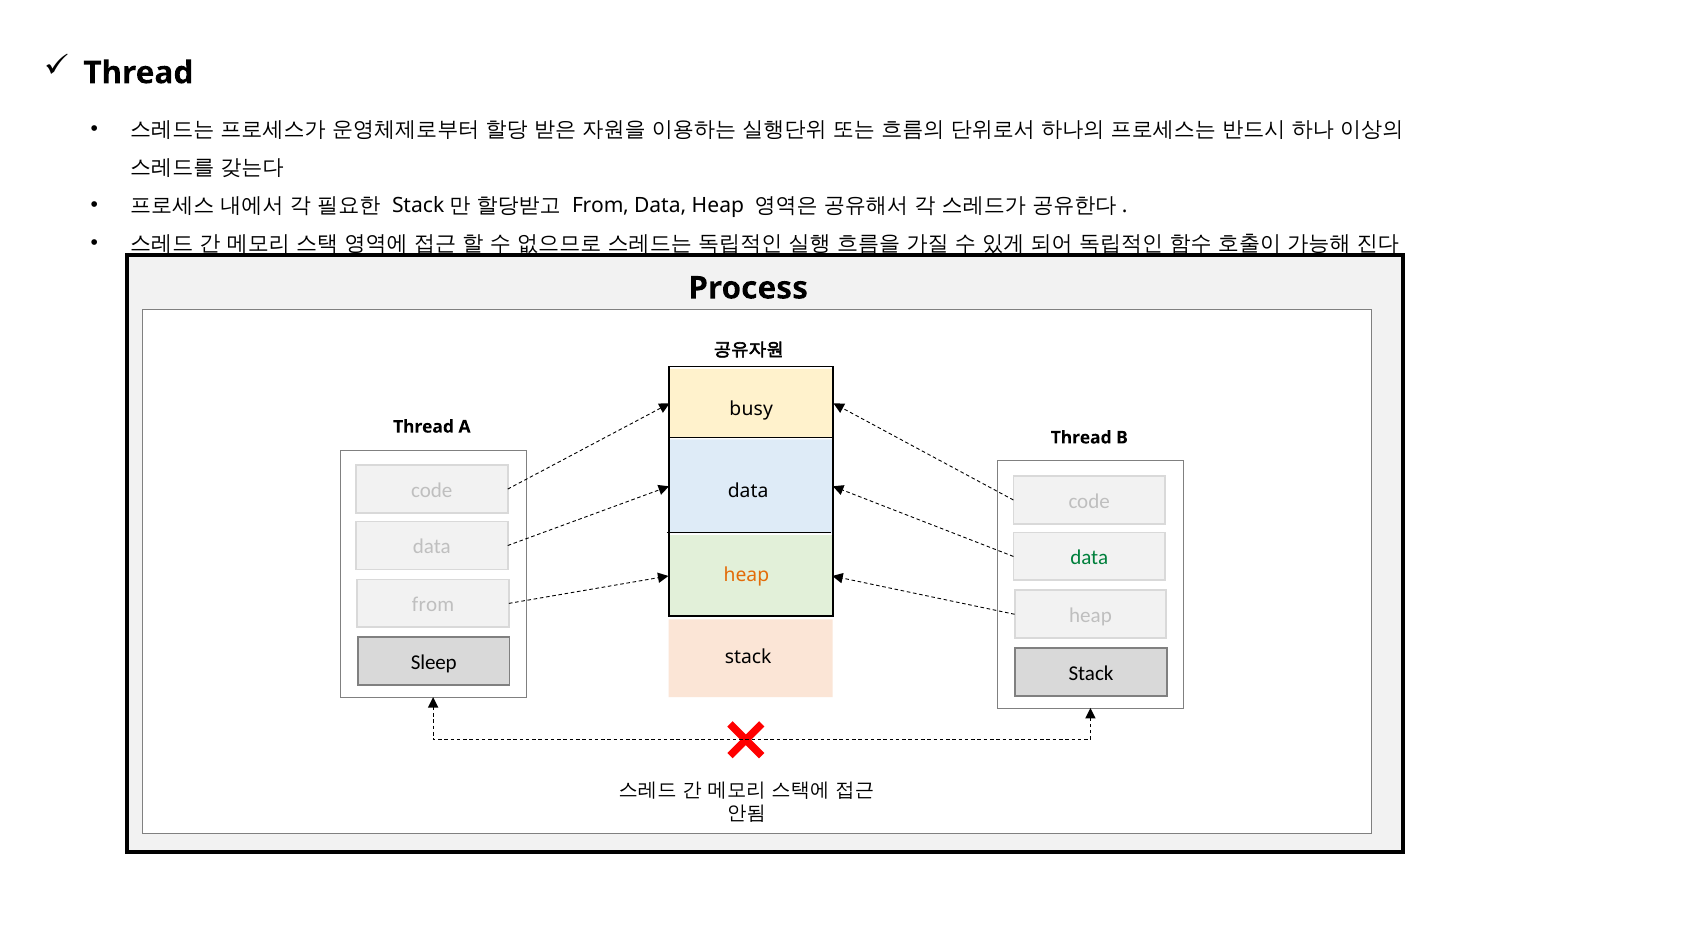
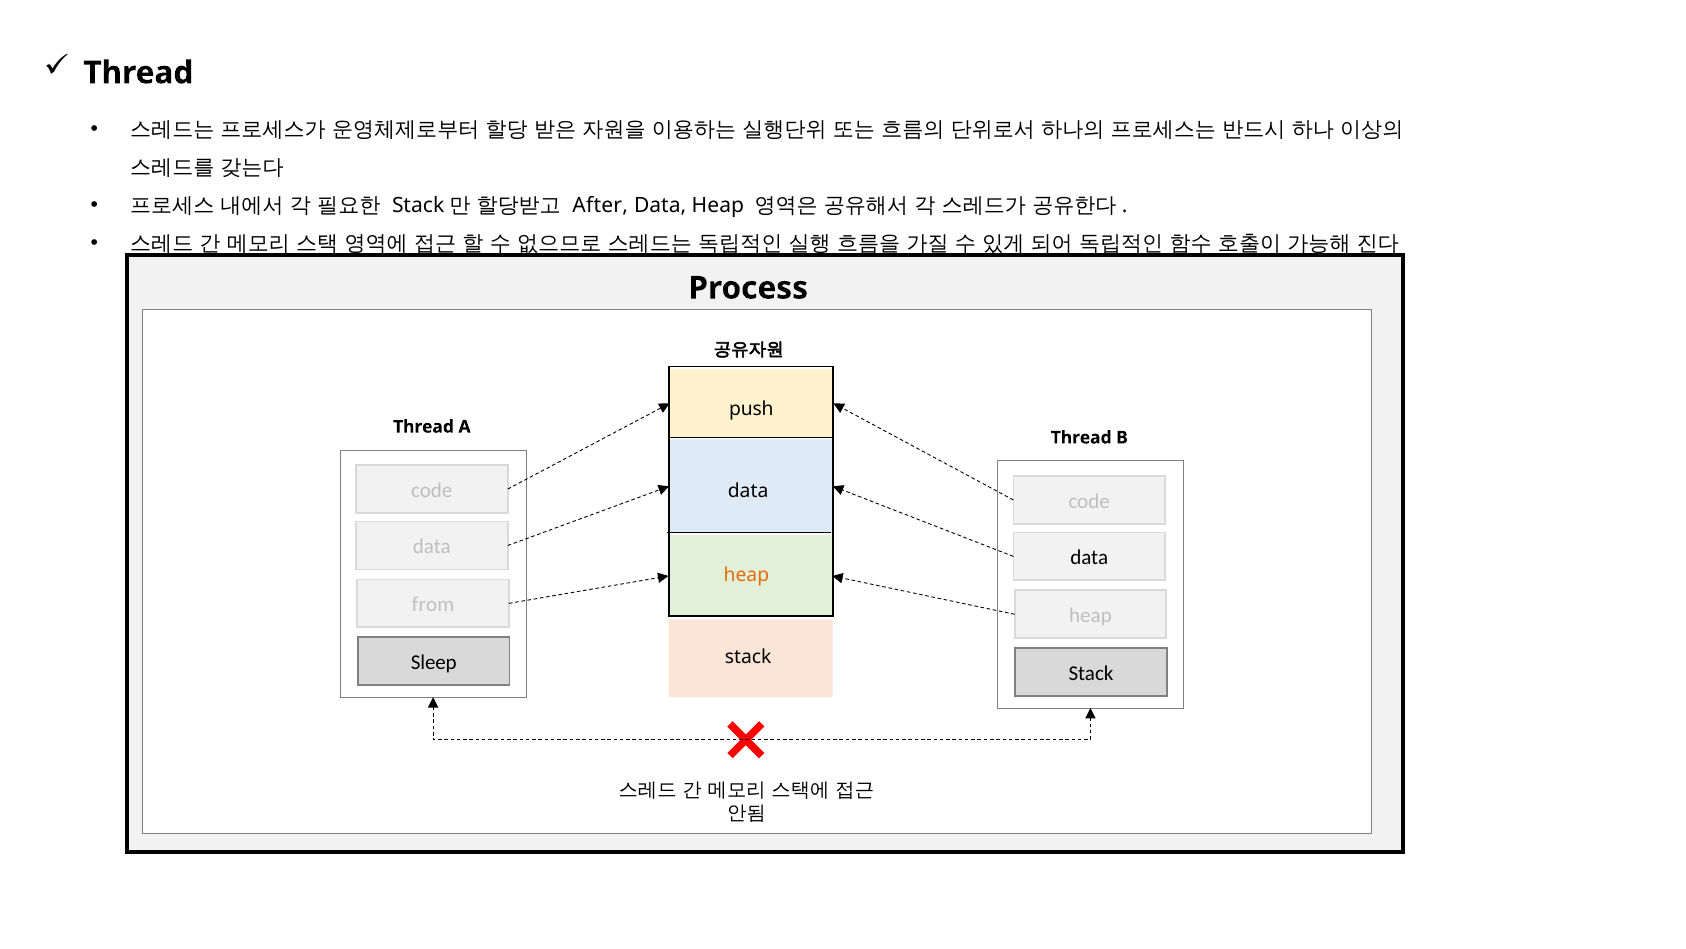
From at (600, 205): From -> After
busy: busy -> push
data at (1089, 558) colour: green -> black
